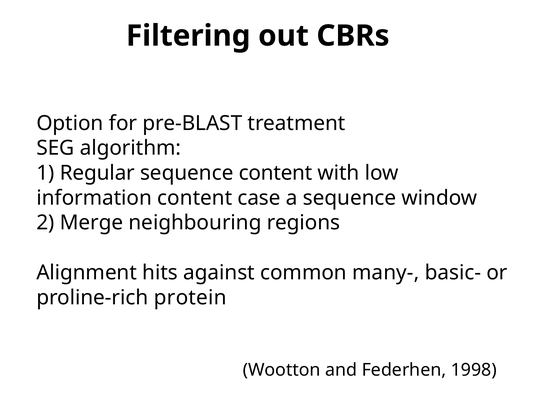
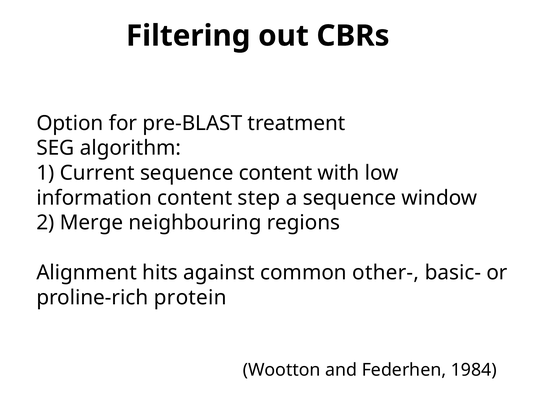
Regular: Regular -> Current
case: case -> step
many-: many- -> other-
1998: 1998 -> 1984
